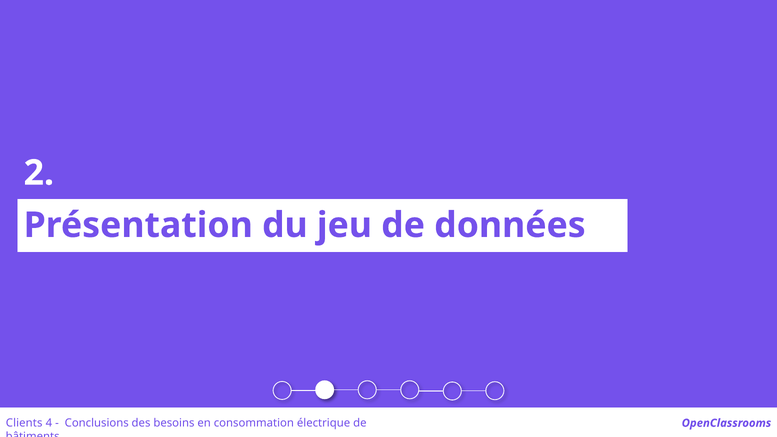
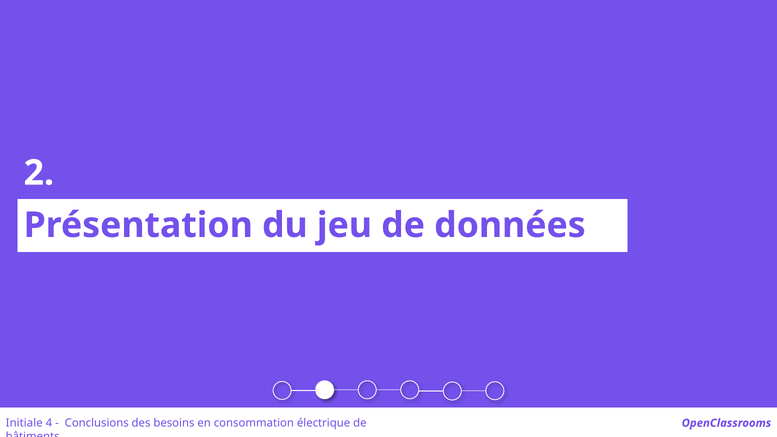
Clients: Clients -> Initiale
